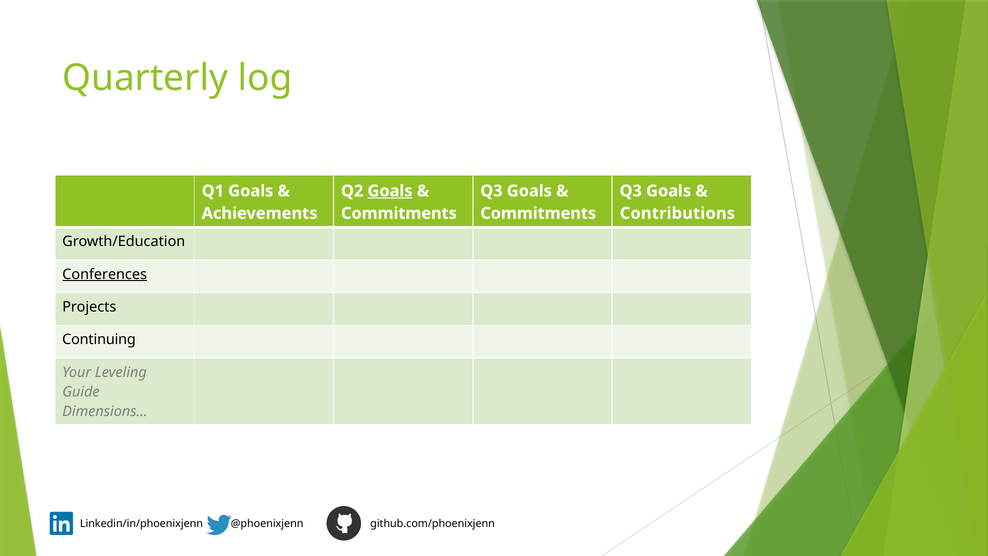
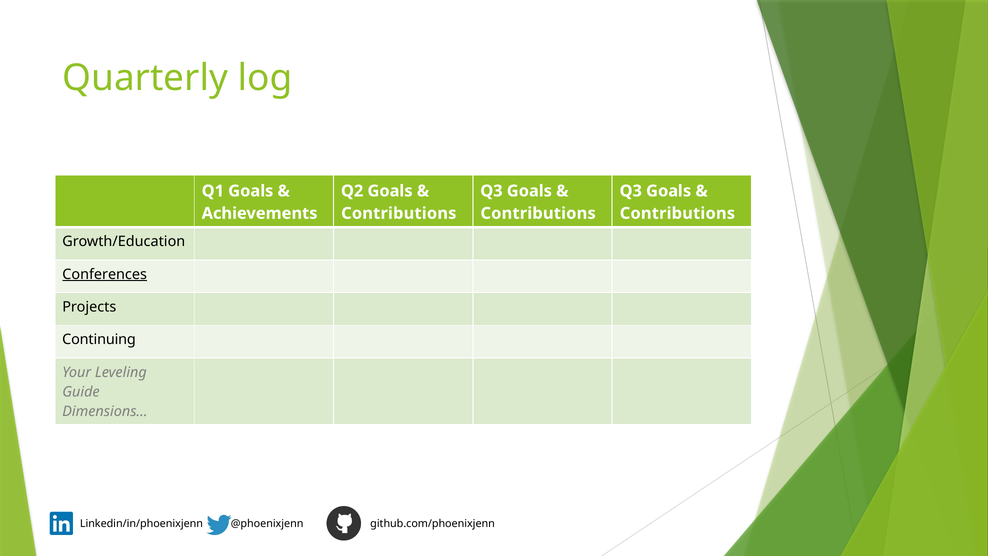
Goals at (390, 191) underline: present -> none
Commitments at (399, 213): Commitments -> Contributions
Commitments at (538, 213): Commitments -> Contributions
